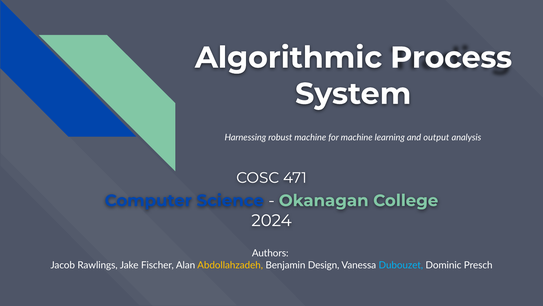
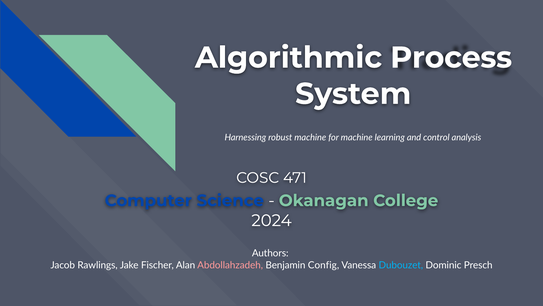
output: output -> control
Abdollahzadeh colour: yellow -> pink
Design: Design -> Config
